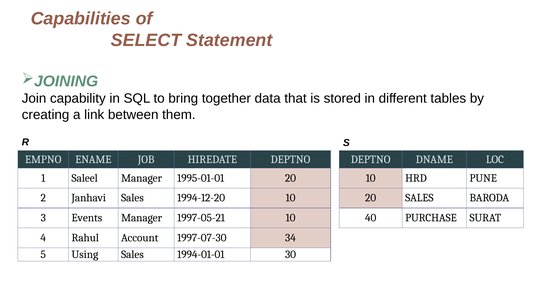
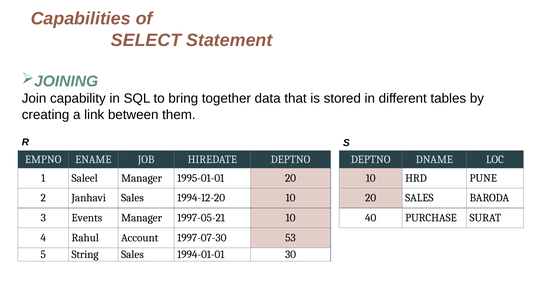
34: 34 -> 53
Using: Using -> String
